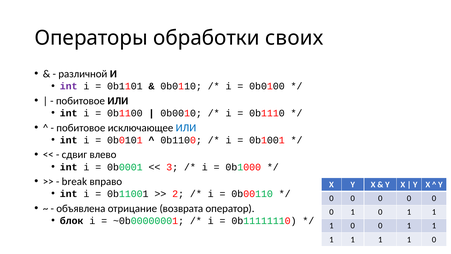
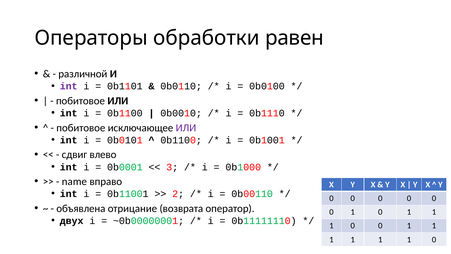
своих: своих -> равен
ИЛИ at (186, 128) colour: blue -> purple
break: break -> name
блок: блок -> двух
